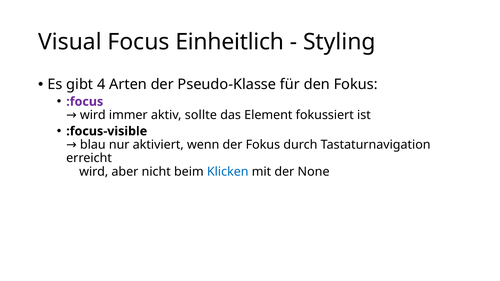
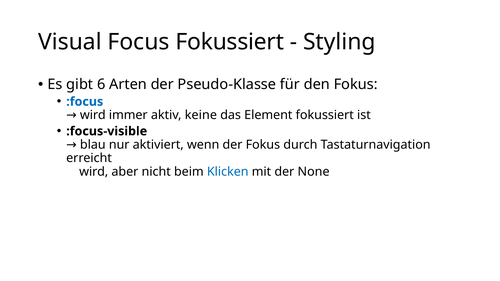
Focus Einheitlich: Einheitlich -> Fokussiert
4: 4 -> 6
:focus colour: purple -> blue
sollte: sollte -> keine
